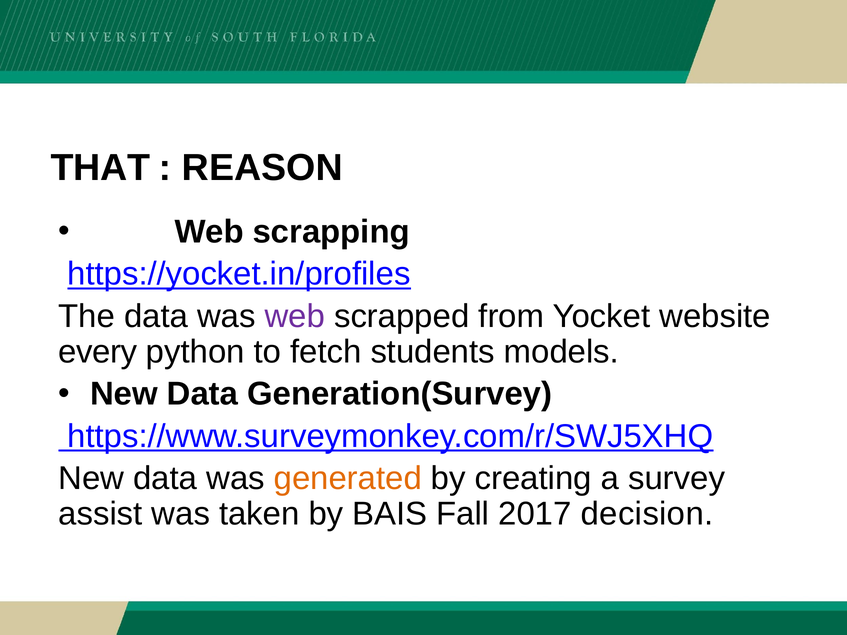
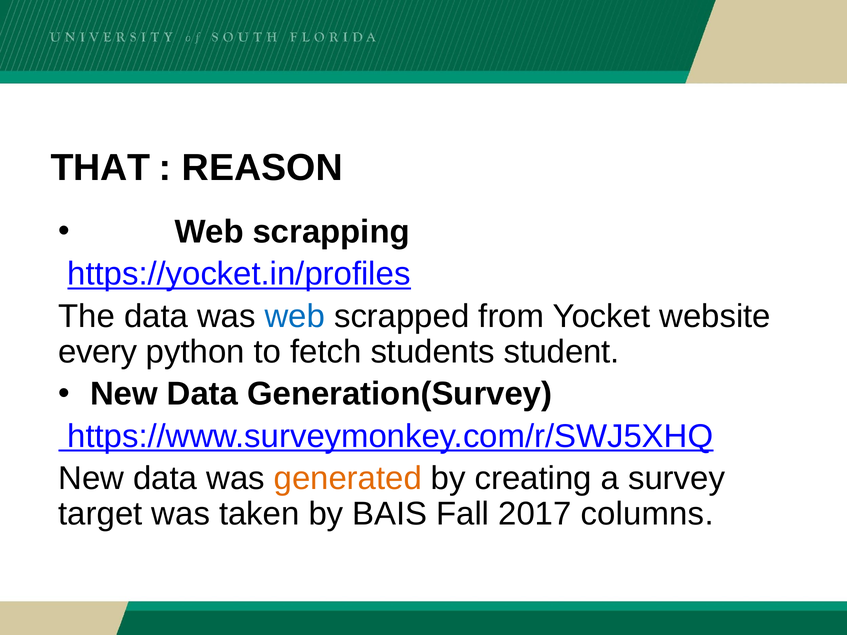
web at (295, 316) colour: purple -> blue
models: models -> student
assist: assist -> target
decision: decision -> columns
